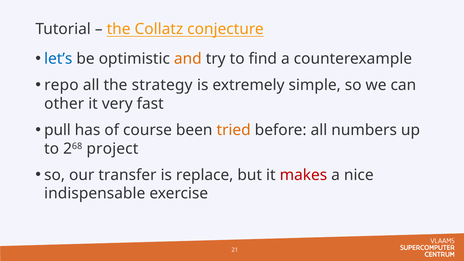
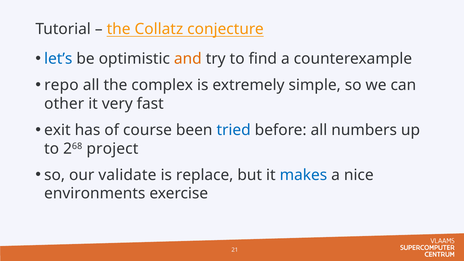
strategy: strategy -> complex
pull: pull -> exit
tried colour: orange -> blue
transfer: transfer -> validate
makes colour: red -> blue
indispensable: indispensable -> environments
